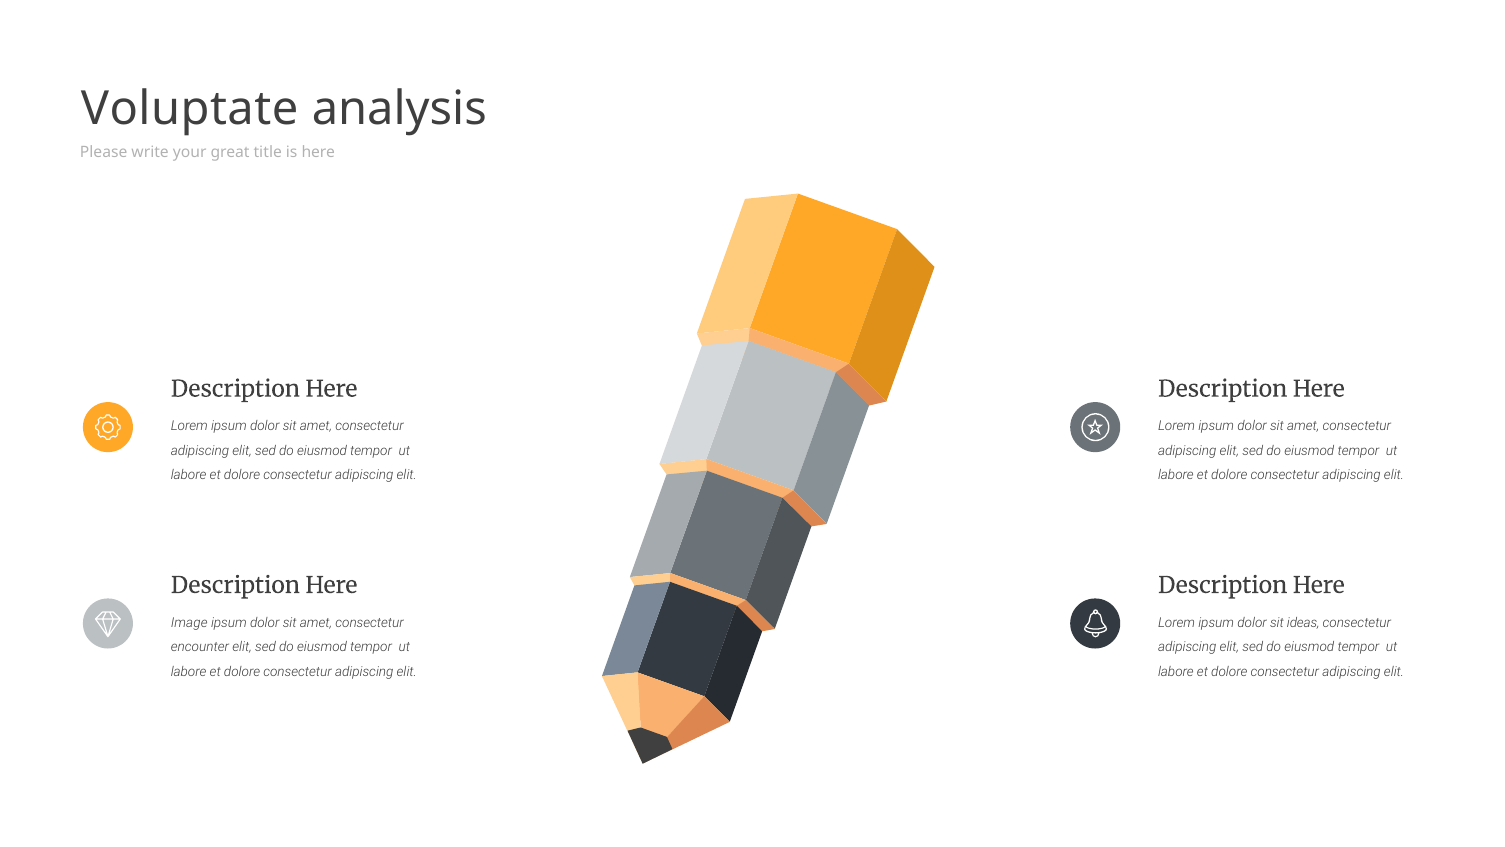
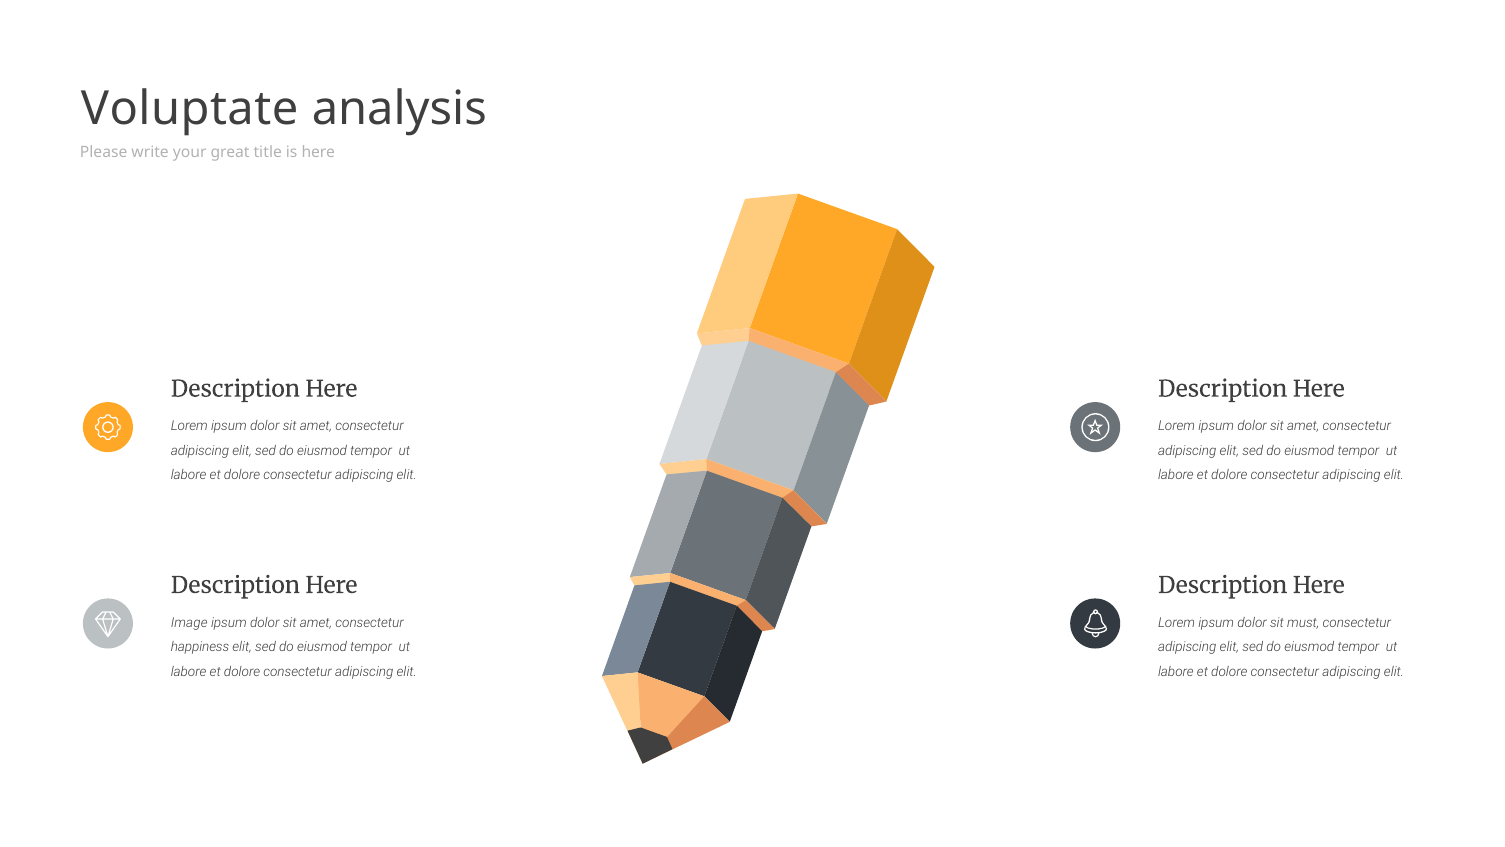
ideas: ideas -> must
encounter: encounter -> happiness
